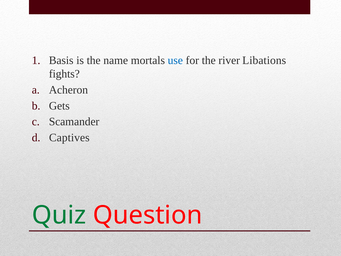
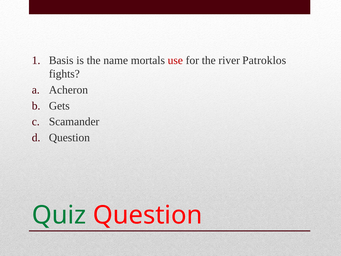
use colour: blue -> red
Libations: Libations -> Patroklos
Captives at (69, 137): Captives -> Question
